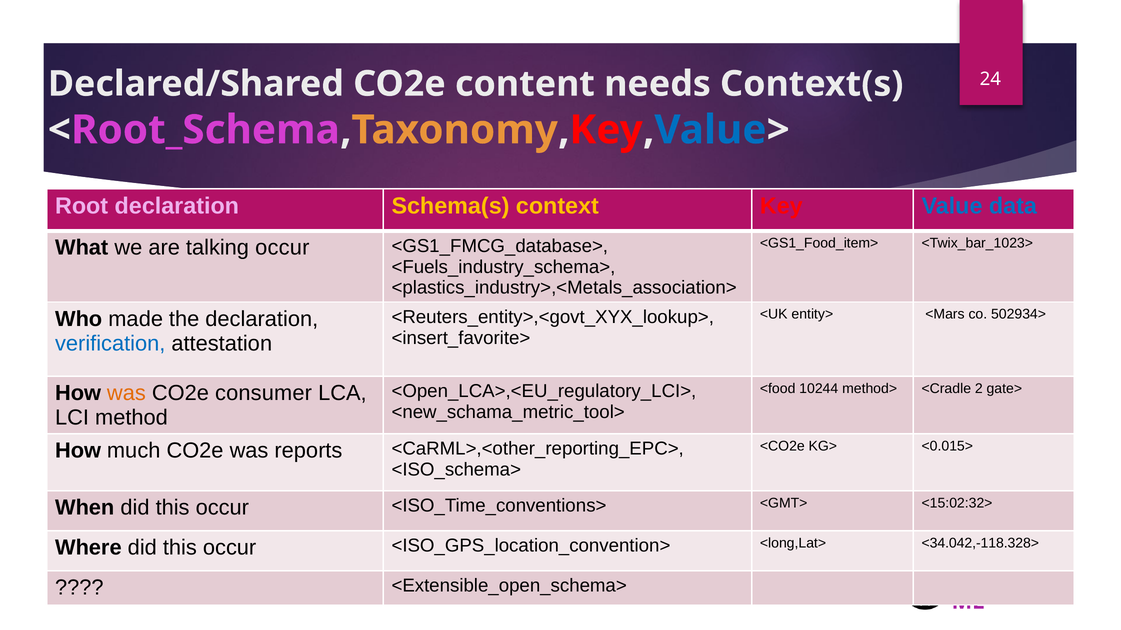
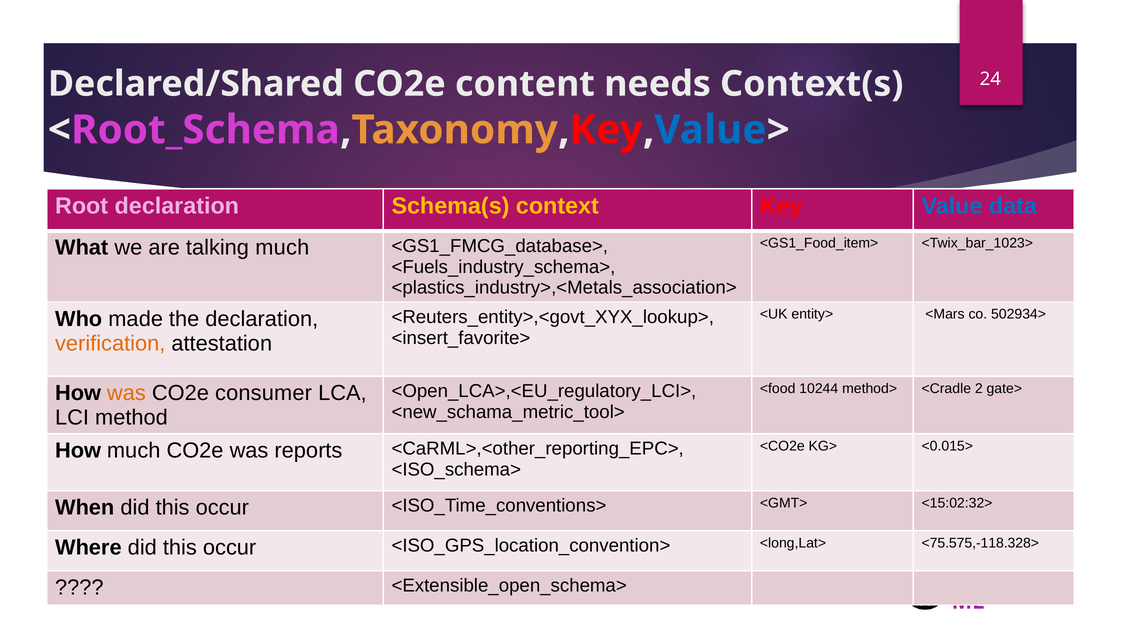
talking occur: occur -> much
verification colour: blue -> orange
<34.042,-118.328>: <34.042,-118.328> -> <75.575,-118.328>
